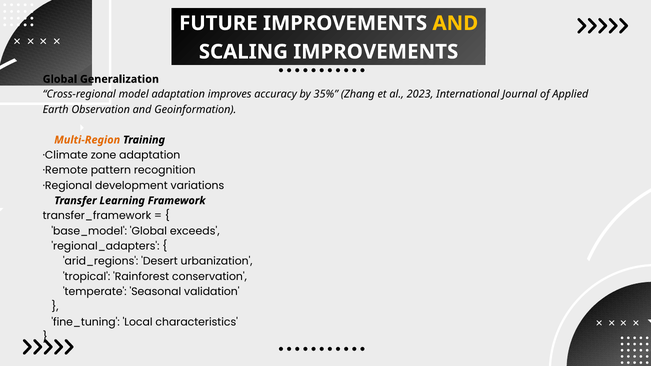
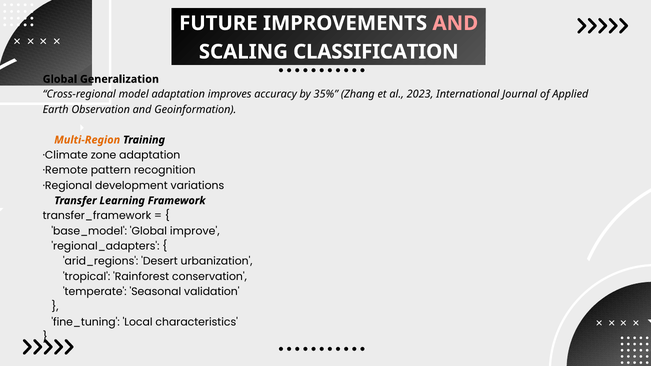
AND at (455, 23) colour: yellow -> pink
SCALING IMPROVEMENTS: IMPROVEMENTS -> CLASSIFICATION
exceeds: exceeds -> improve
